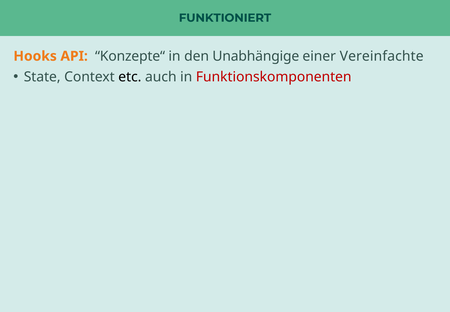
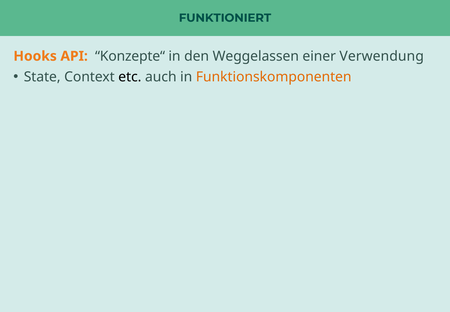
Unabhängige: Unabhängige -> Weggelassen
Vereinfachte: Vereinfachte -> Verwendung
Funktionskomponenten colour: red -> orange
